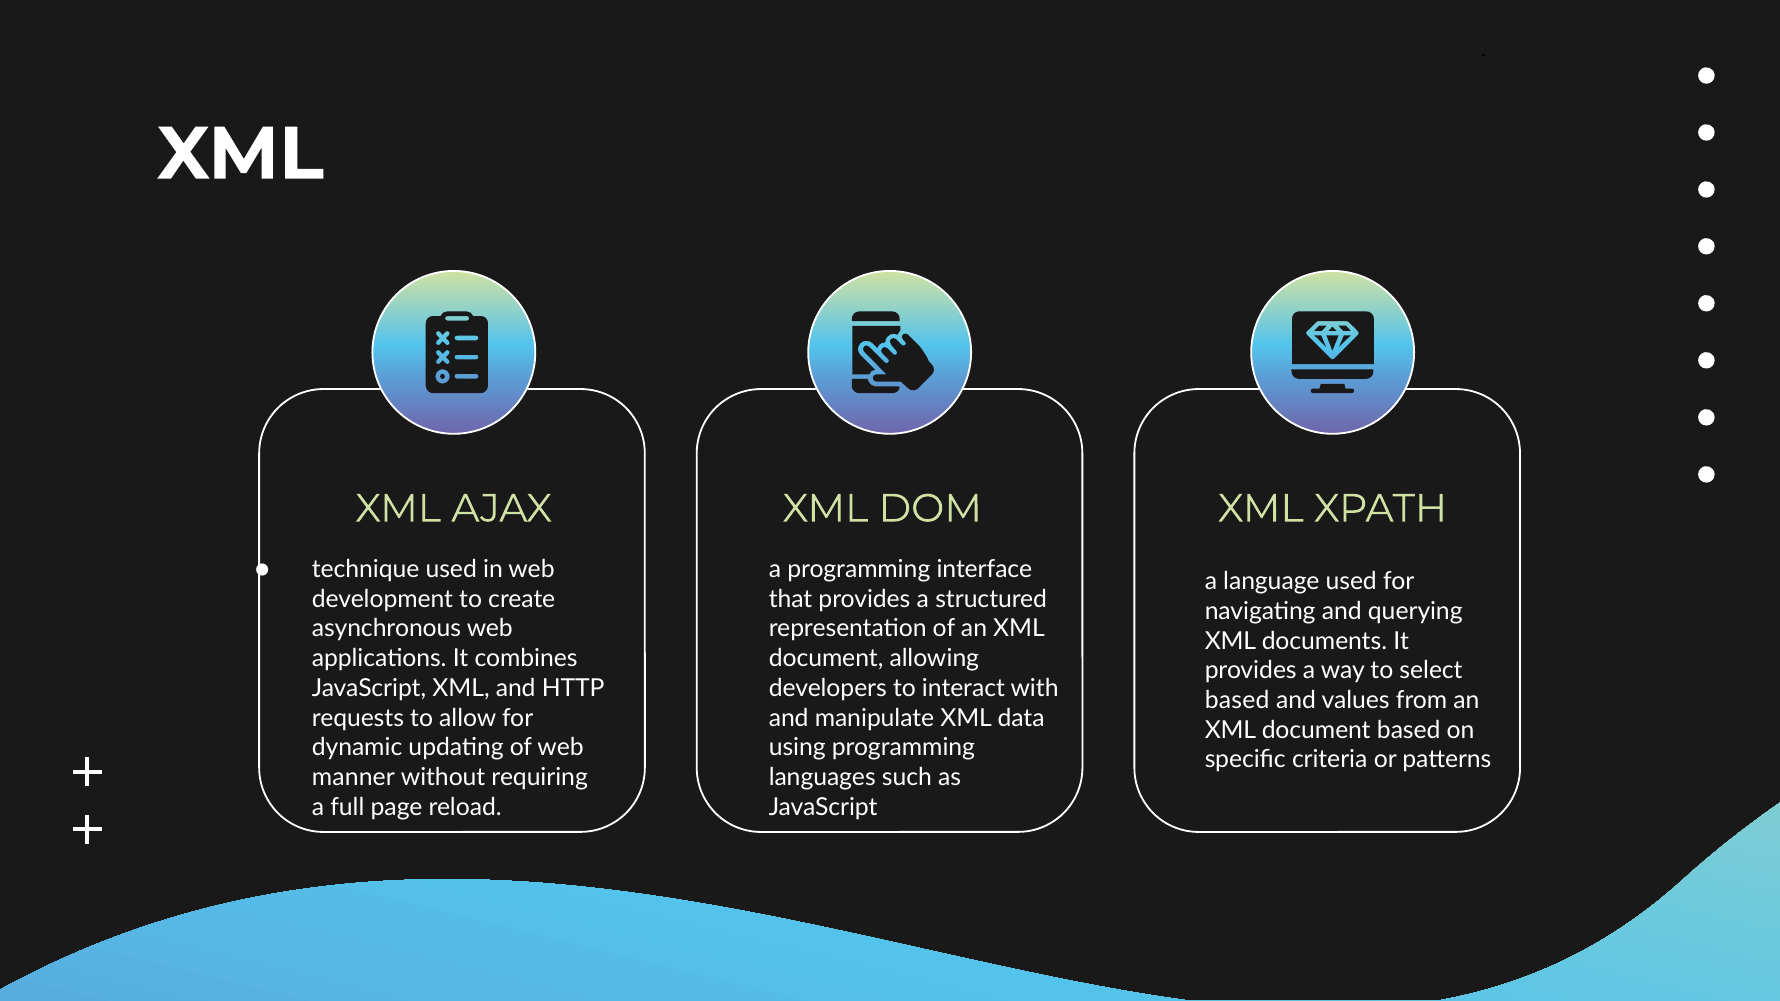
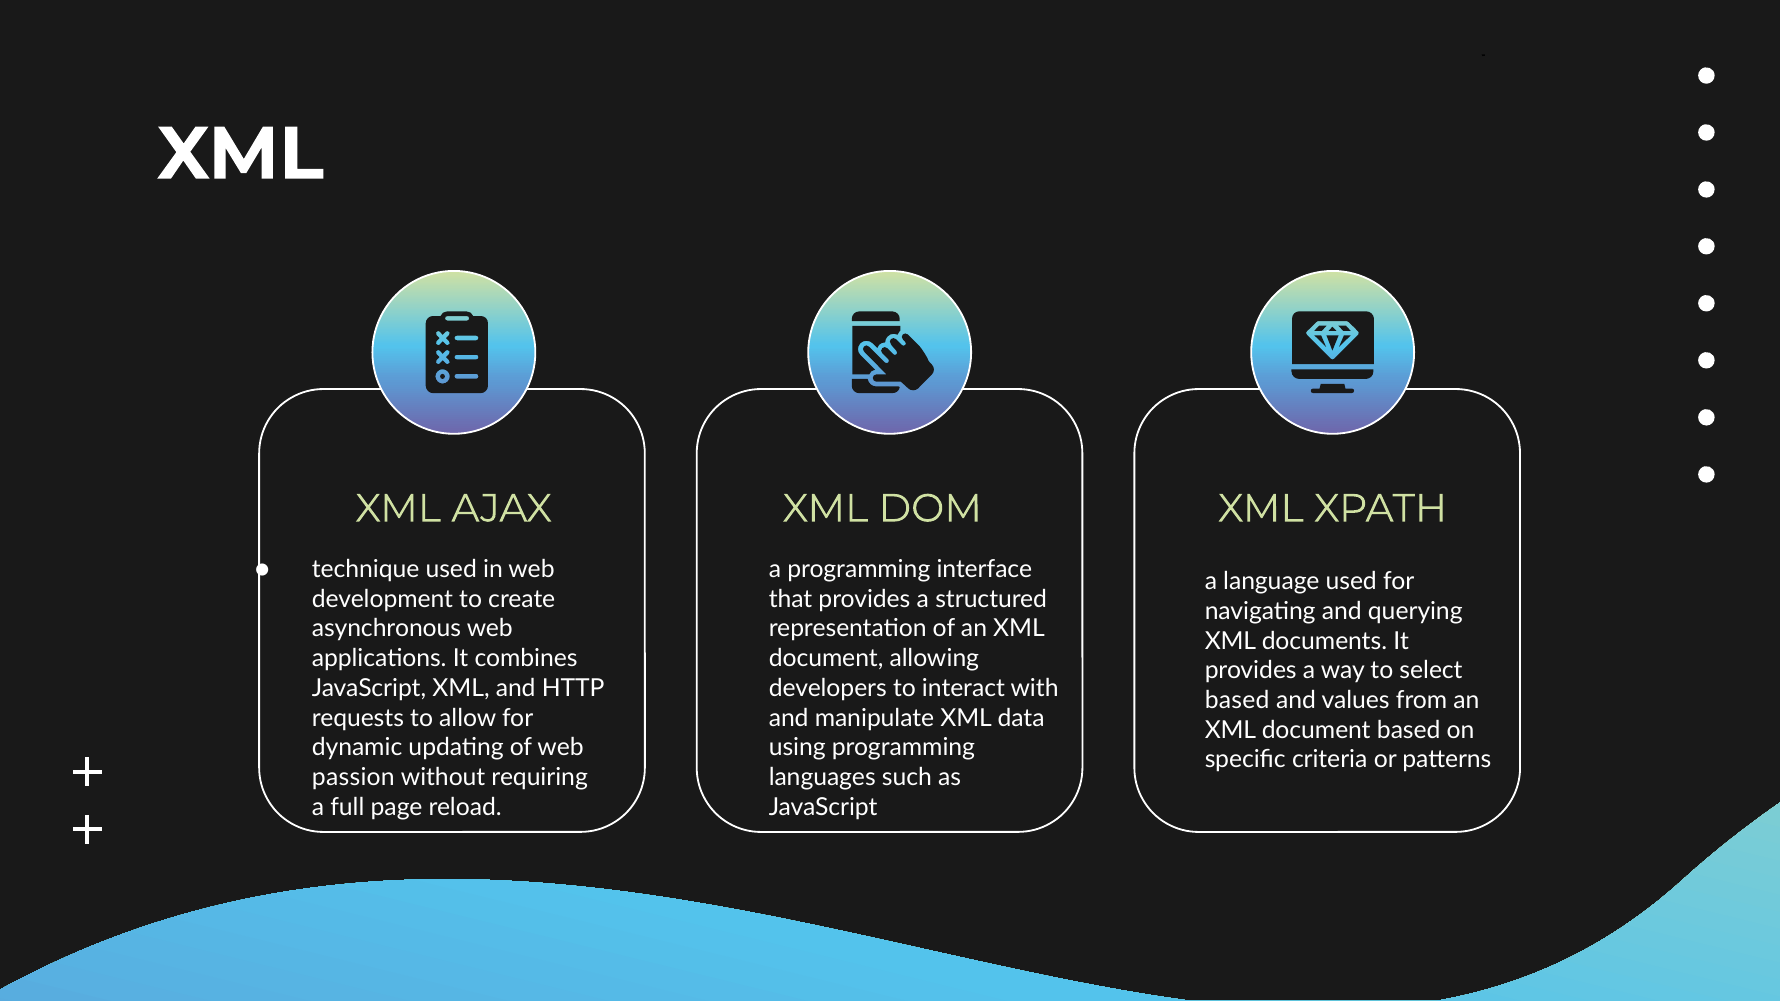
manner: manner -> passion
